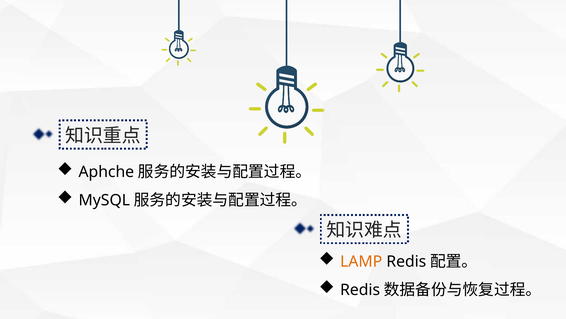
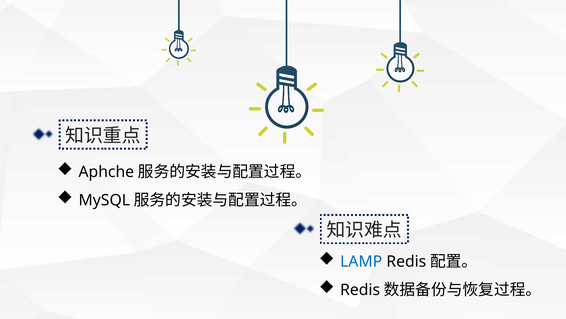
LAMP colour: orange -> blue
